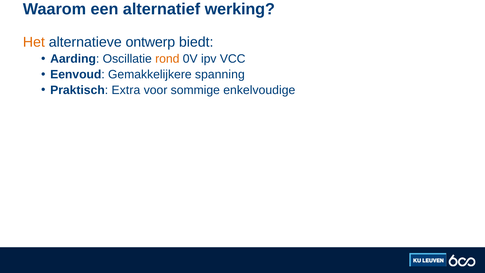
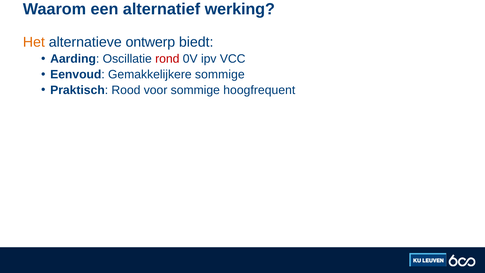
rond colour: orange -> red
Gemakkelijkere spanning: spanning -> sommige
Extra: Extra -> Rood
enkelvoudige: enkelvoudige -> hoogfrequent
